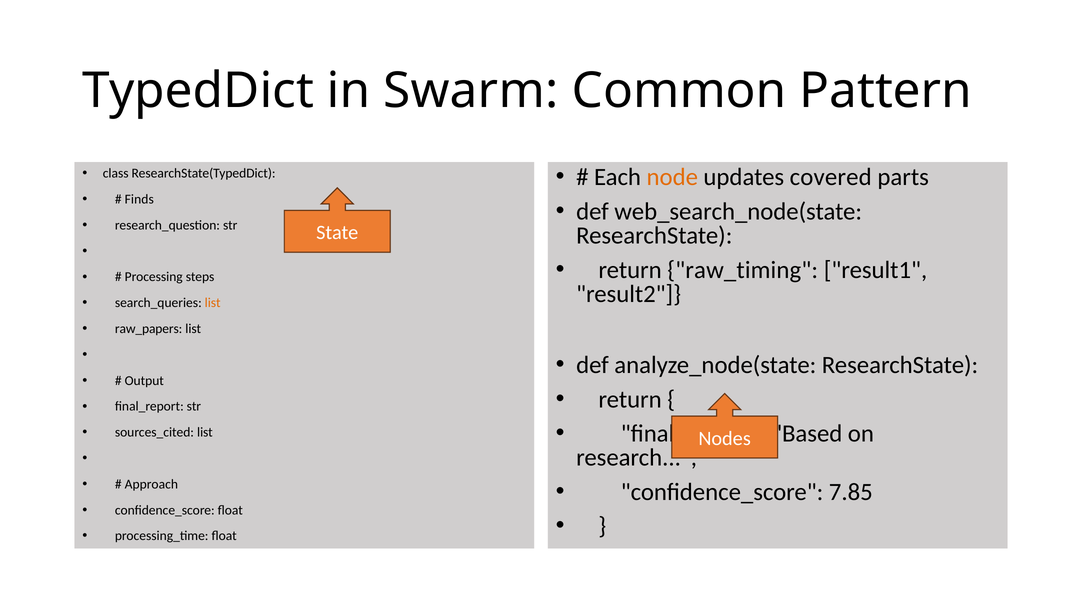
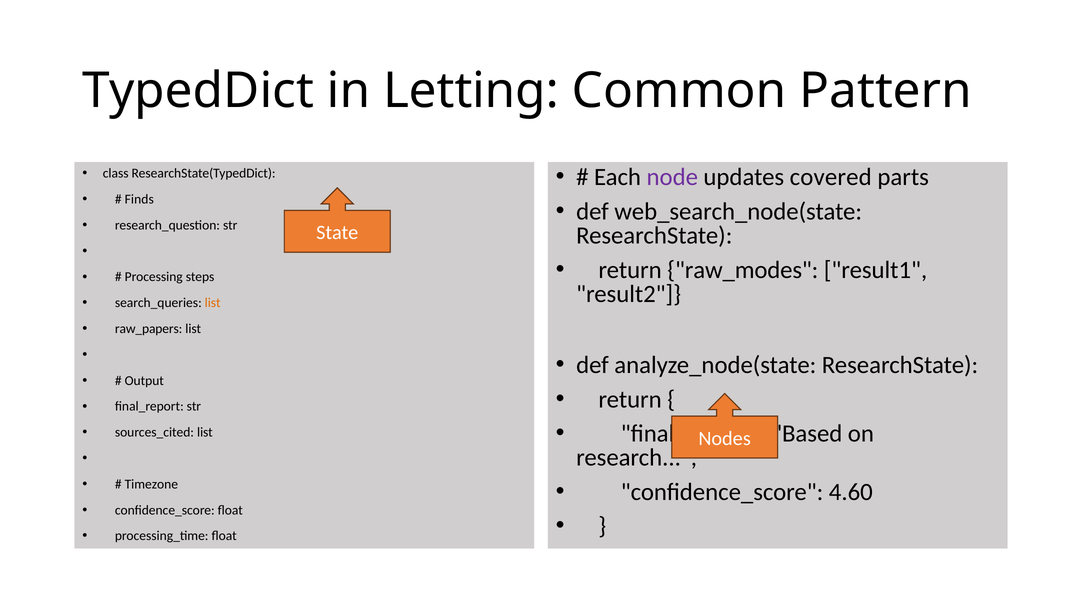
Swarm: Swarm -> Letting
node colour: orange -> purple
raw_timing: raw_timing -> raw_modes
Approach: Approach -> Timezone
7.85: 7.85 -> 4.60
